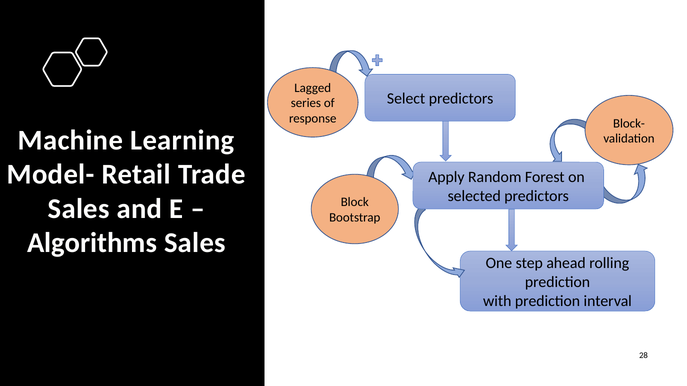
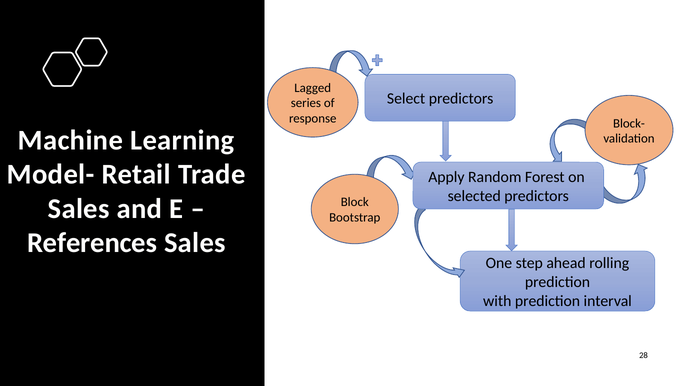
Algorithms: Algorithms -> References
